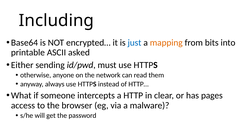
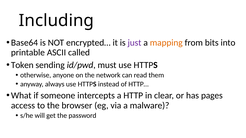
just colour: blue -> purple
asked: asked -> called
Either: Either -> Token
